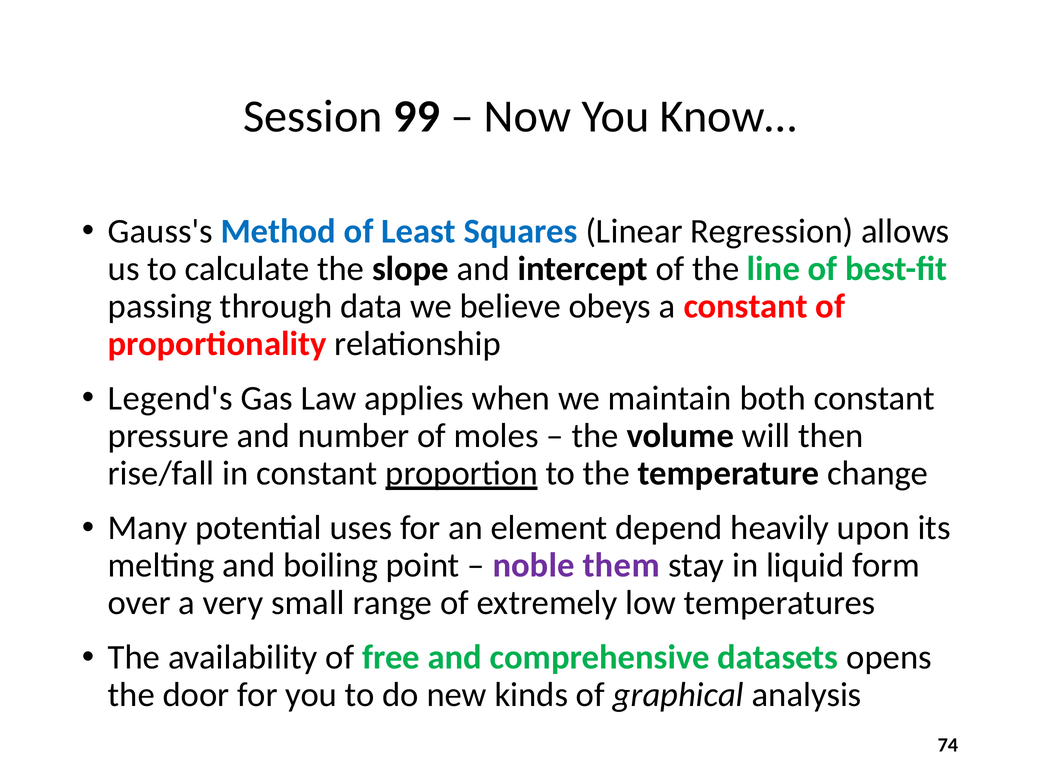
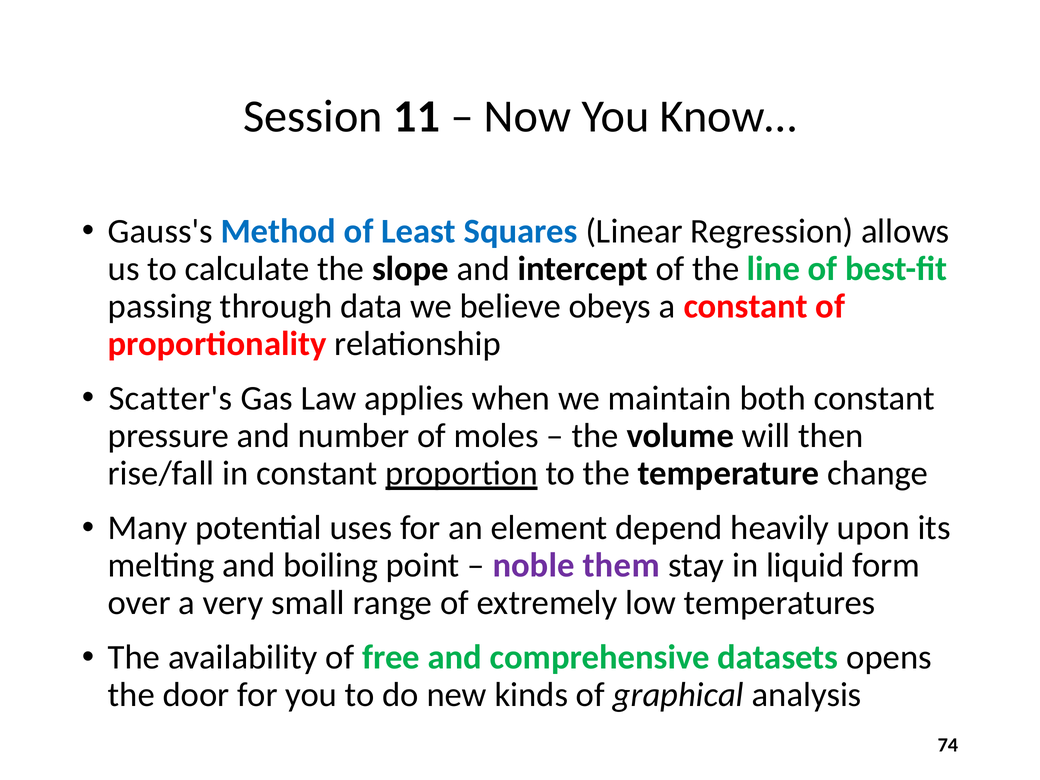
99: 99 -> 11
Legend's: Legend's -> Scatter's
